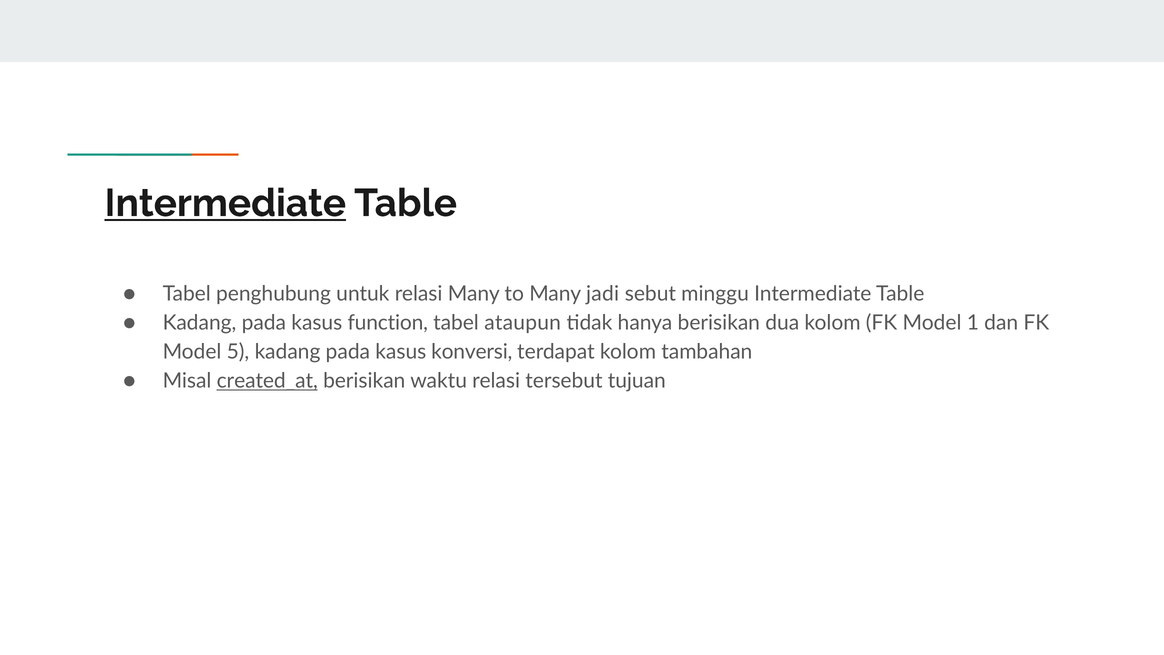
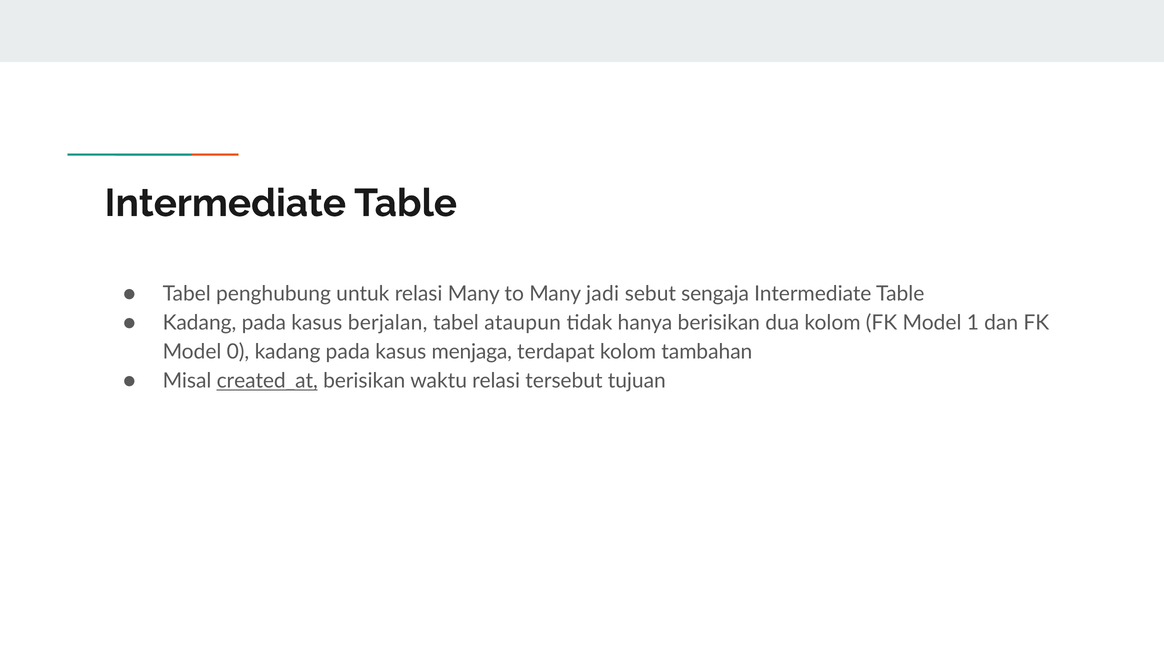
Intermediate at (225, 203) underline: present -> none
minggu: minggu -> sengaja
function: function -> berjalan
5: 5 -> 0
konversi: konversi -> menjaga
